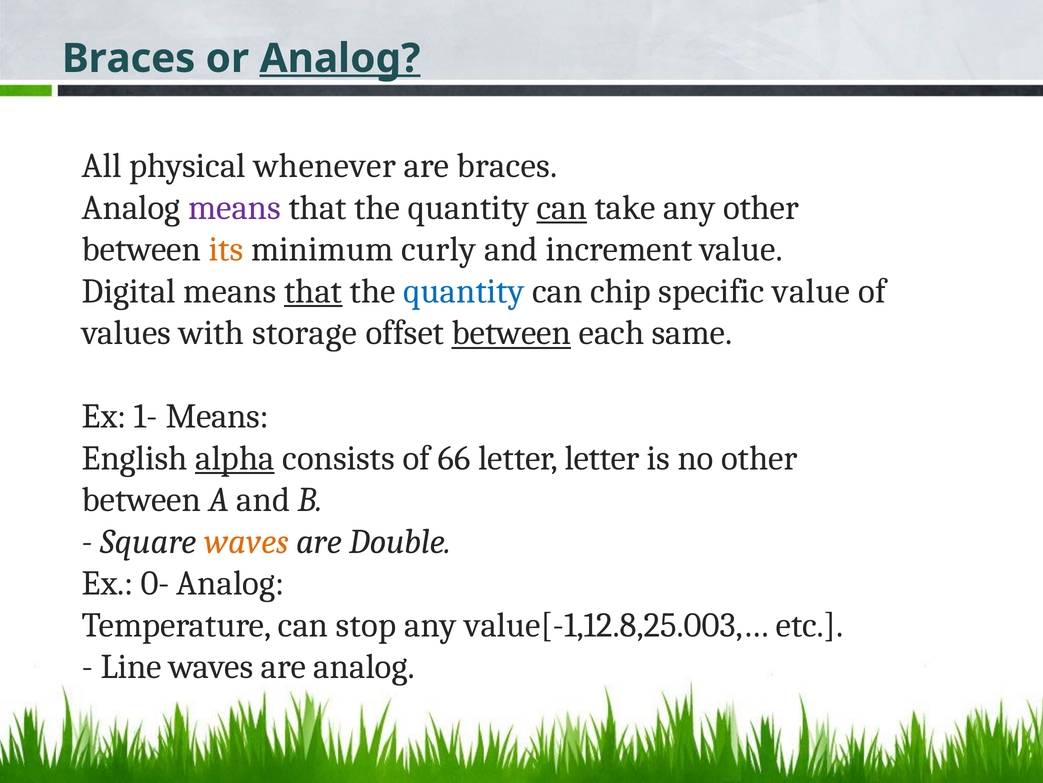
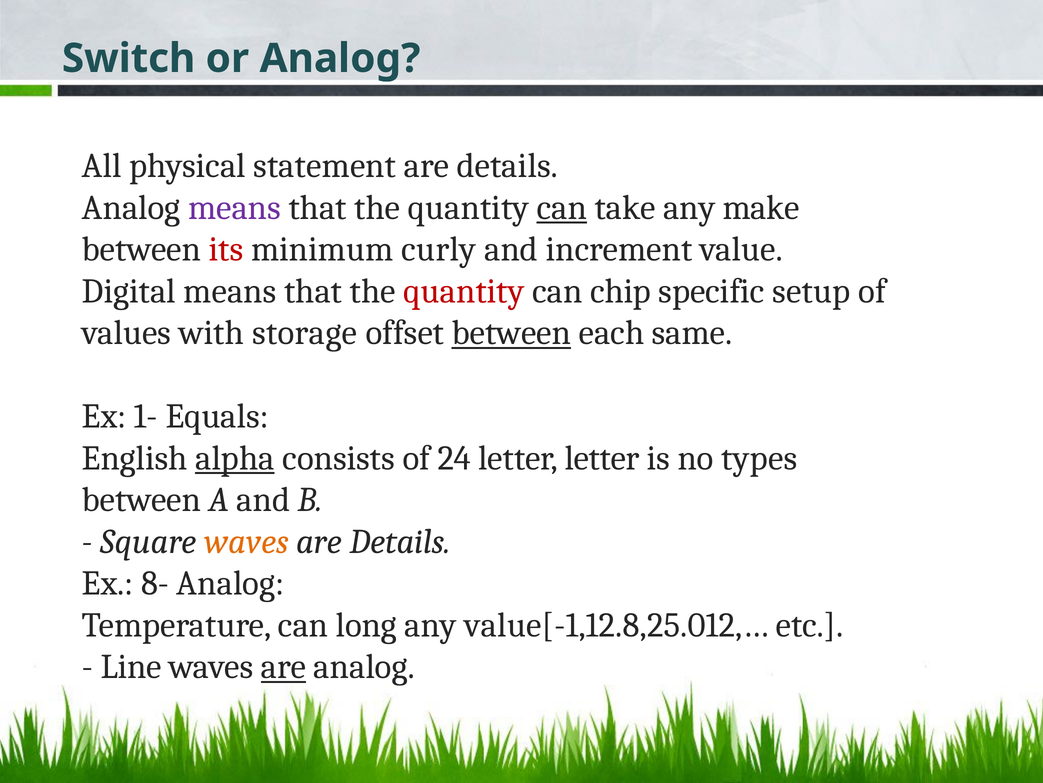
Braces at (129, 58): Braces -> Switch
Analog at (340, 58) underline: present -> none
whenever: whenever -> statement
braces at (507, 166): braces -> details
any other: other -> make
its colour: orange -> red
that at (313, 291) underline: present -> none
quantity at (464, 291) colour: blue -> red
specific value: value -> setup
1- Means: Means -> Equals
66: 66 -> 24
no other: other -> types
Double at (400, 541): Double -> Details
0-: 0- -> 8-
stop: stop -> long
value[-1,12.8,25.003,…: value[-1,12.8,25.003,… -> value[-1,12.8,25.012,…
are at (283, 666) underline: none -> present
